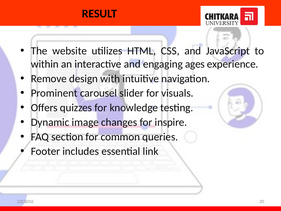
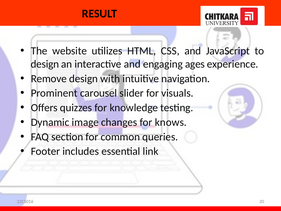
within at (45, 64): within -> design
inspire: inspire -> knows
